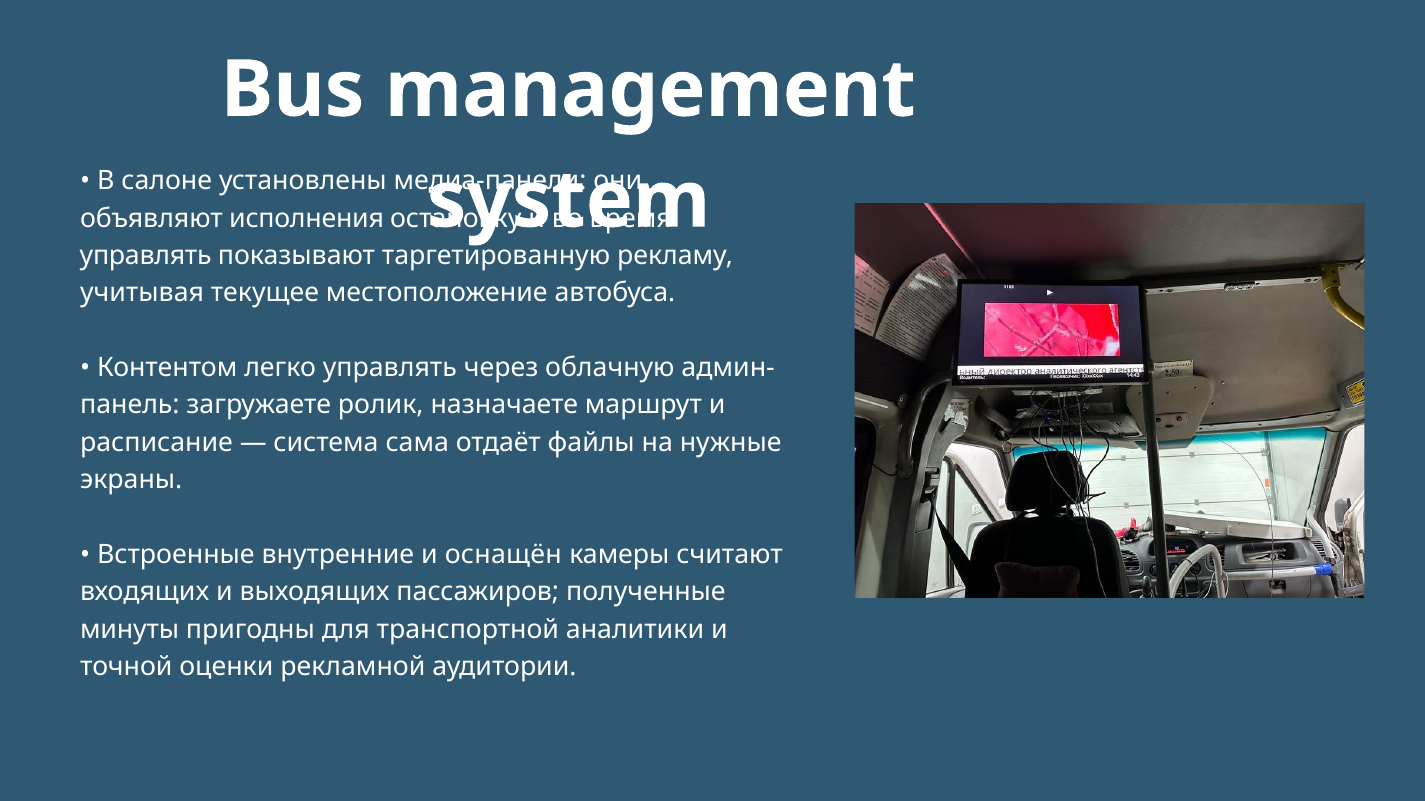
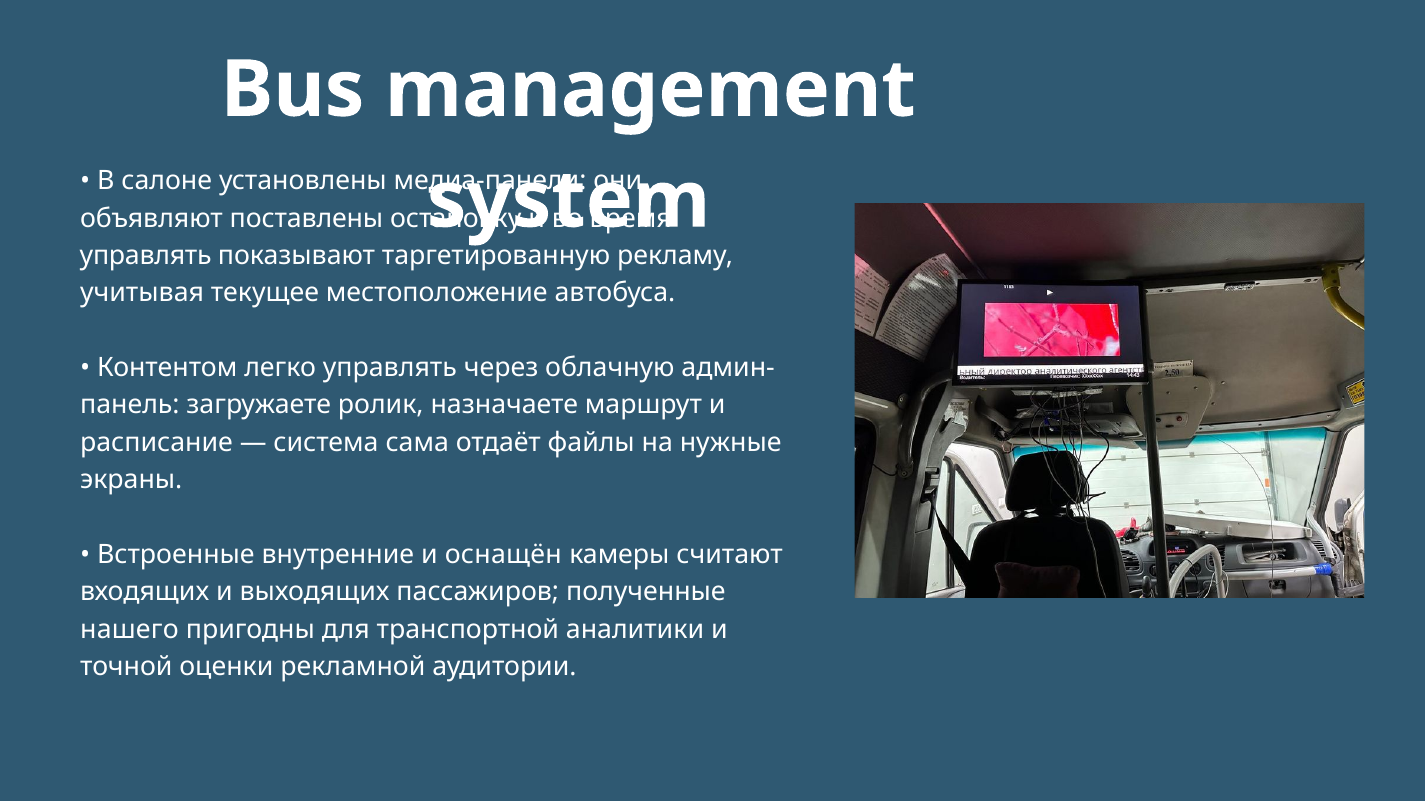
исполнения: исполнения -> поставлены
минуты: минуты -> нашего
